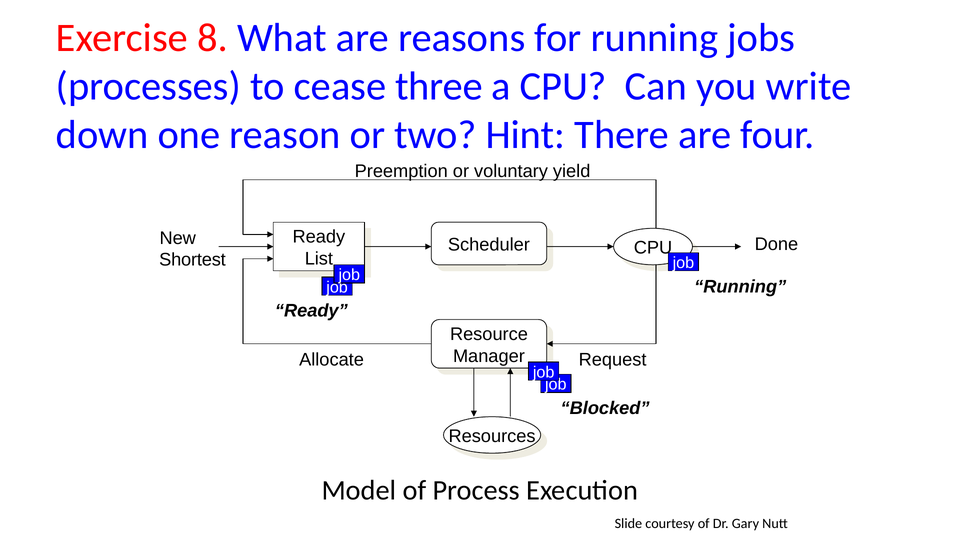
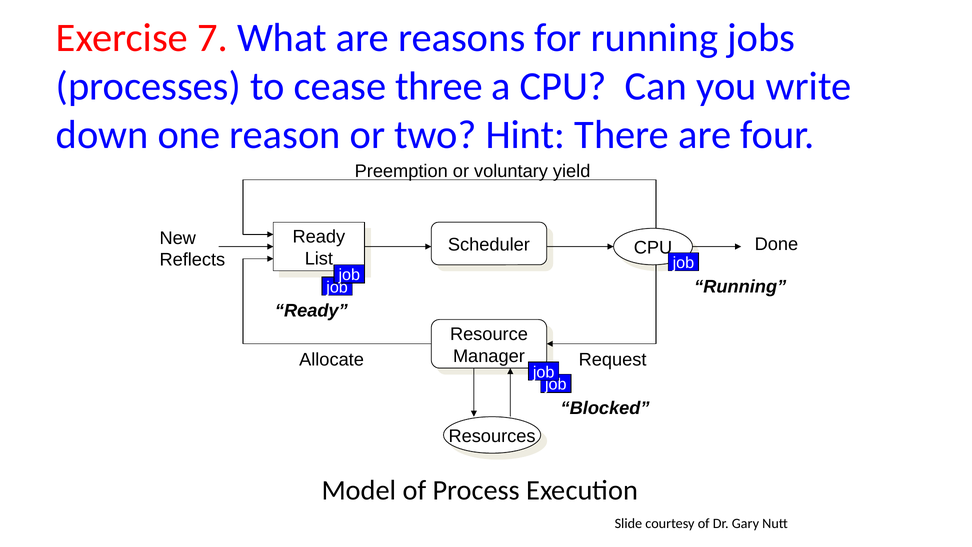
8: 8 -> 7
Shortest: Shortest -> Reflects
